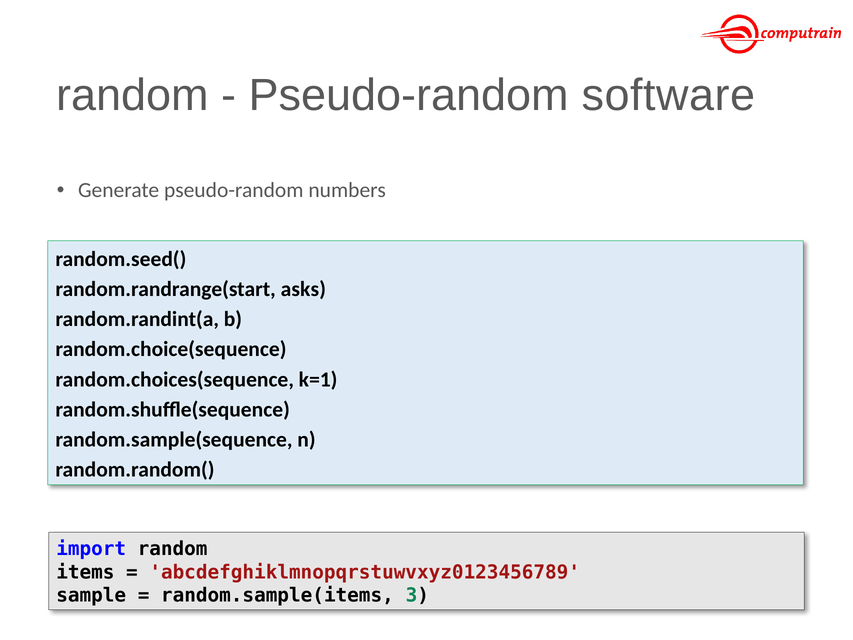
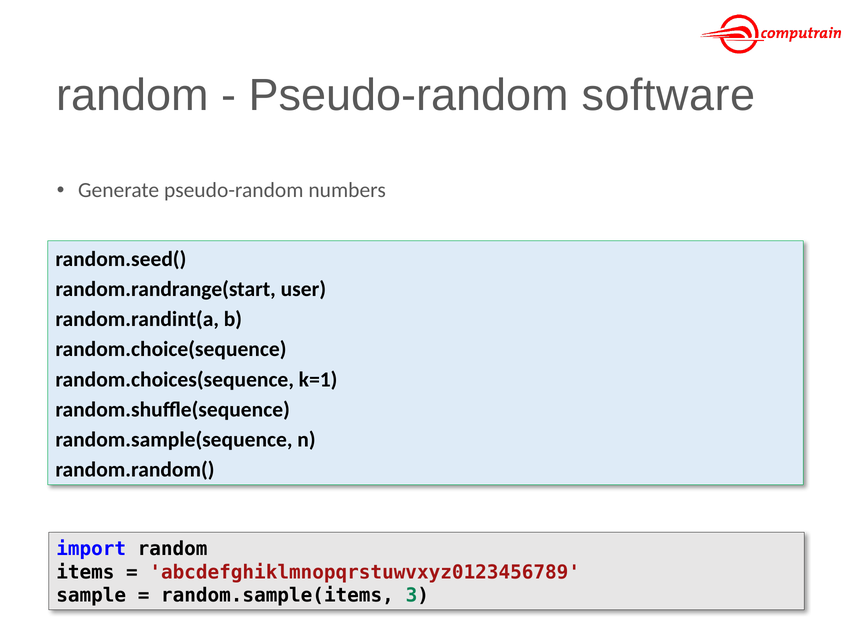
asks: asks -> user
